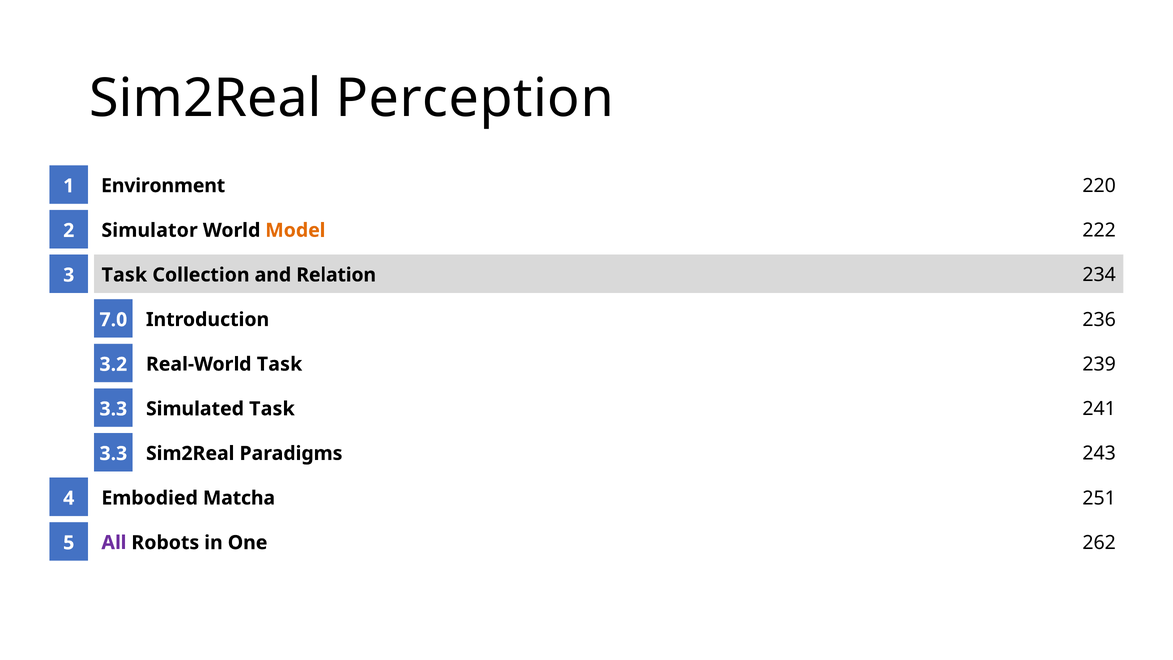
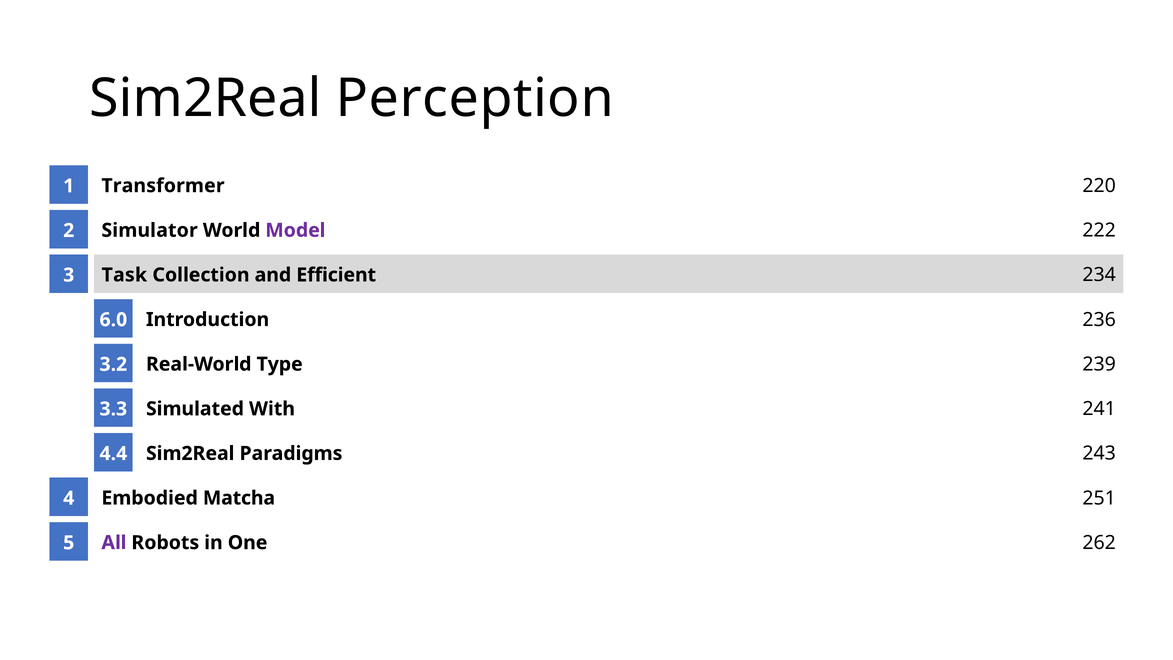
Environment: Environment -> Transformer
Model colour: orange -> purple
Relation: Relation -> Efficient
7.0: 7.0 -> 6.0
Real-World Task: Task -> Type
Simulated Task: Task -> With
3.3 at (113, 453): 3.3 -> 4.4
